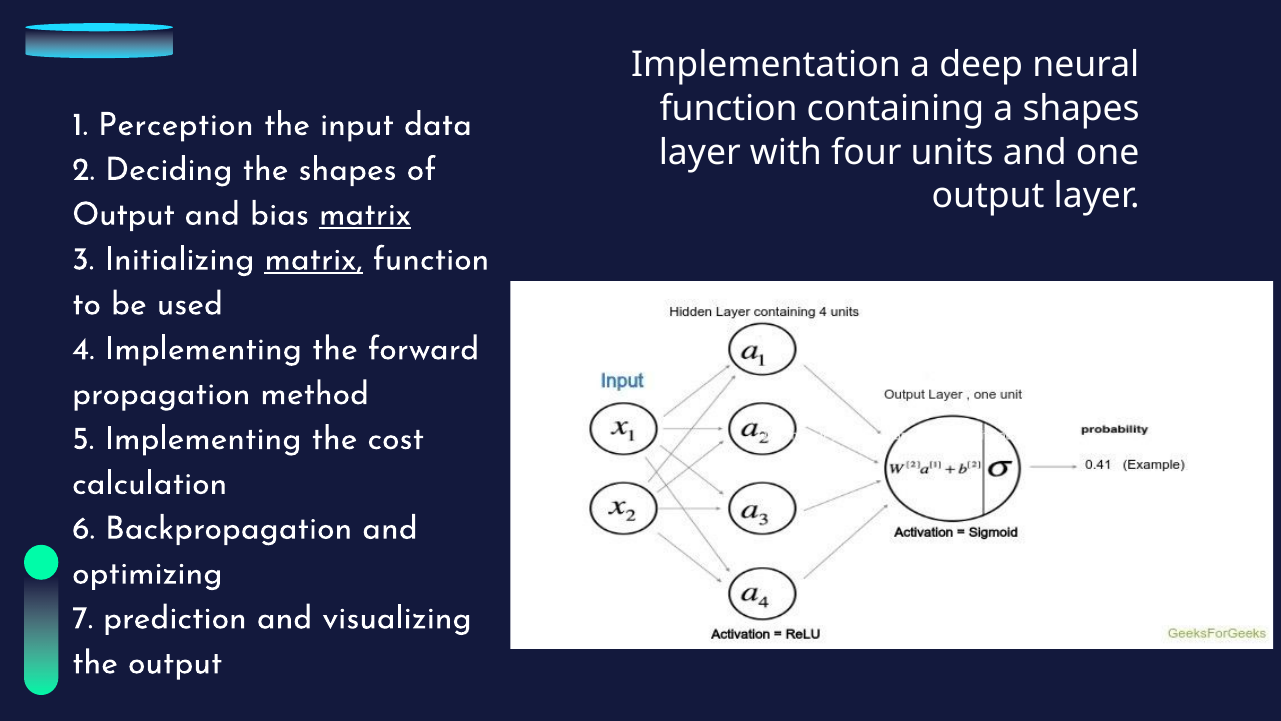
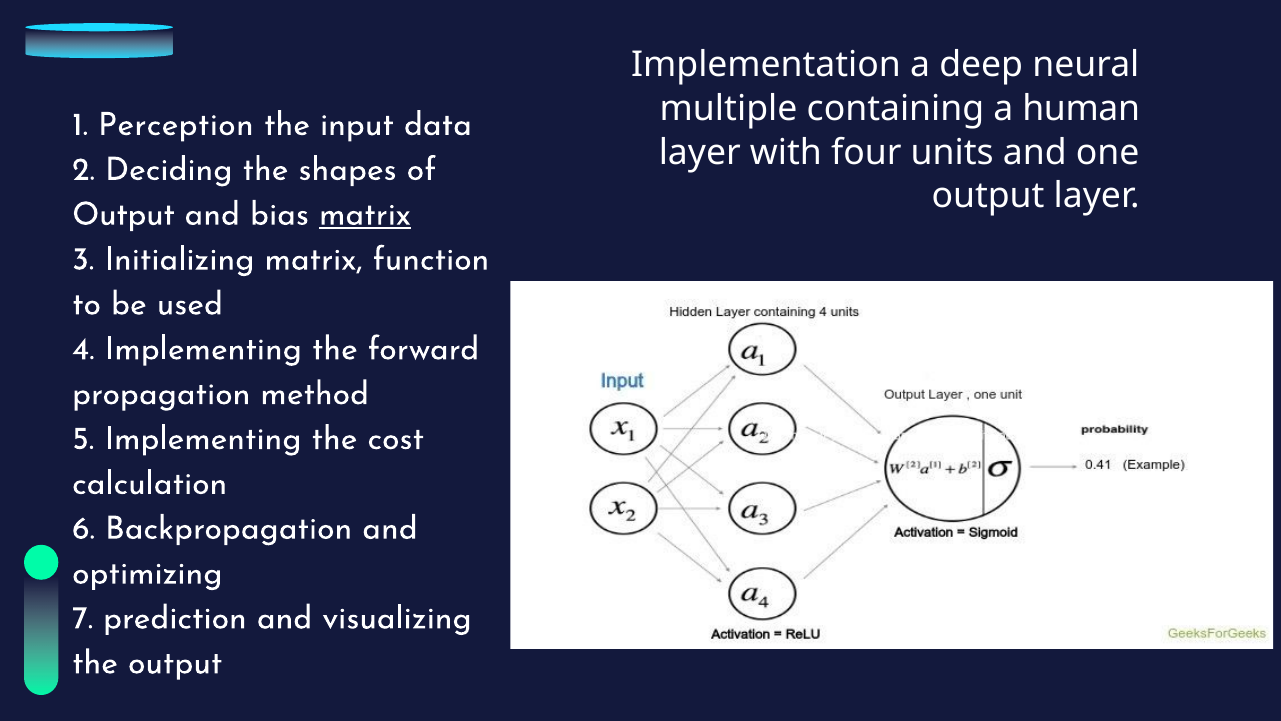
function at (729, 109): function -> multiple
a shapes: shapes -> human
matrix at (314, 259) underline: present -> none
